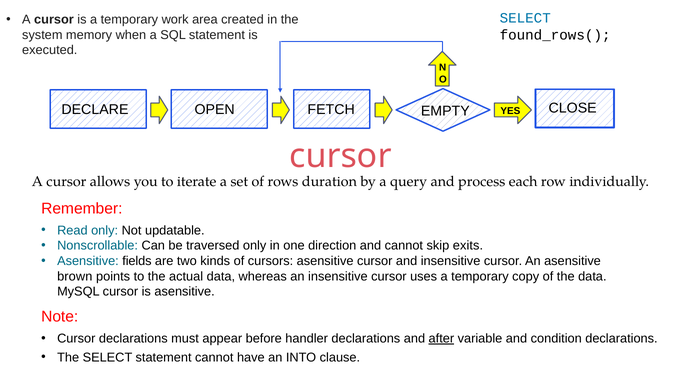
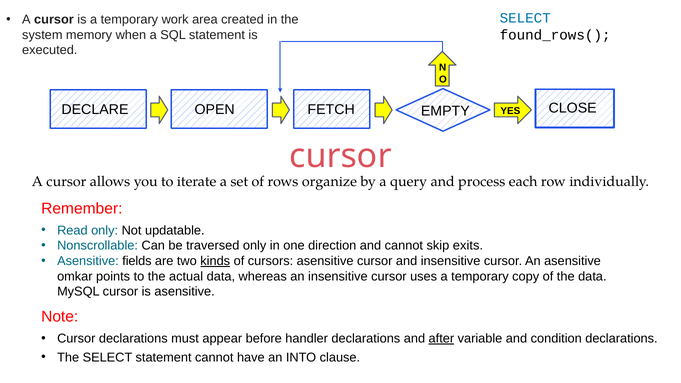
duration: duration -> organize
kinds underline: none -> present
brown: brown -> omkar
